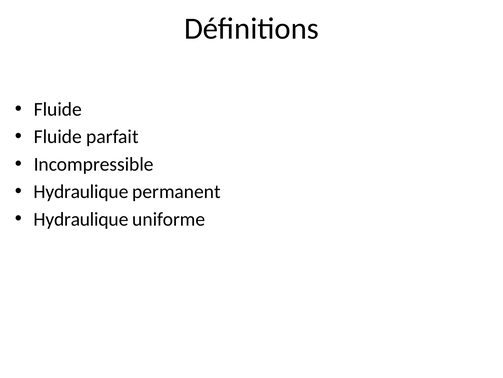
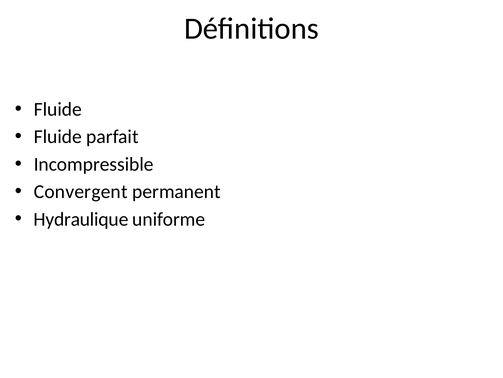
Hydraulique at (81, 191): Hydraulique -> Convergent
